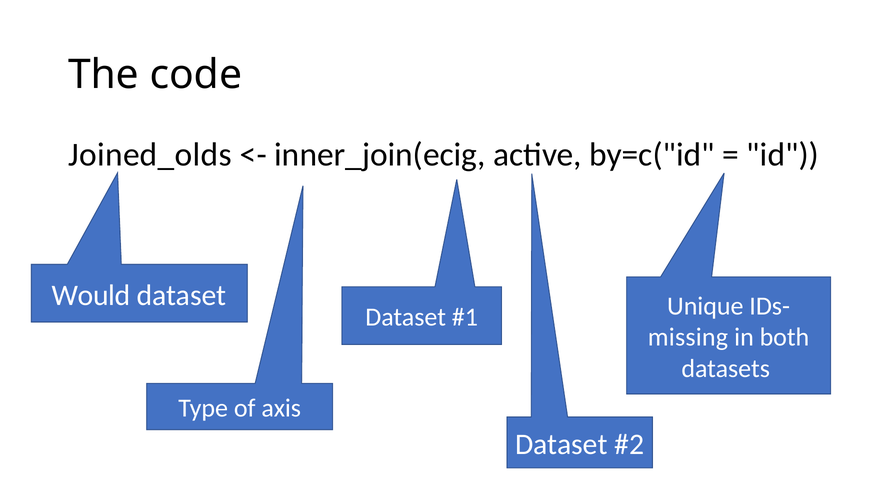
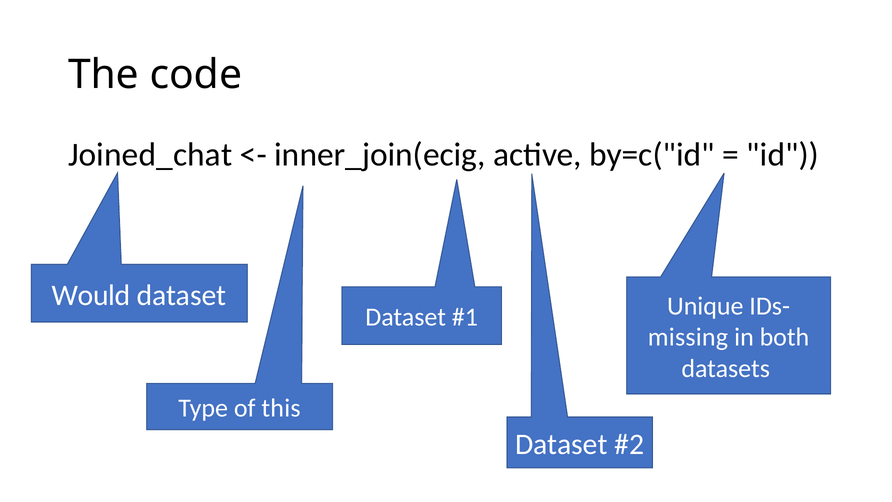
Joined_olds: Joined_olds -> Joined_chat
axis: axis -> this
